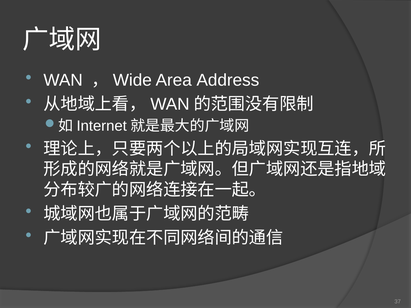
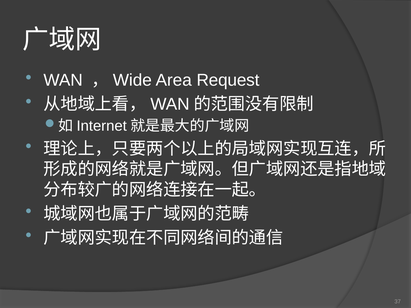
Address: Address -> Request
